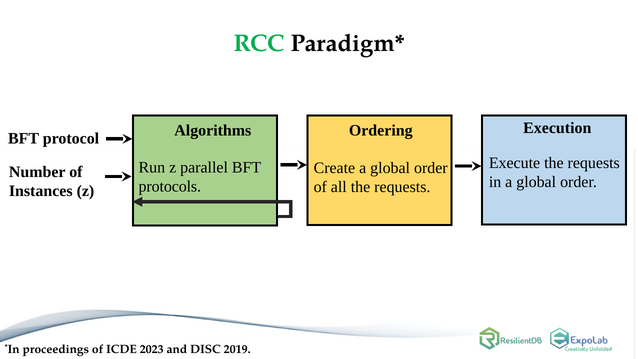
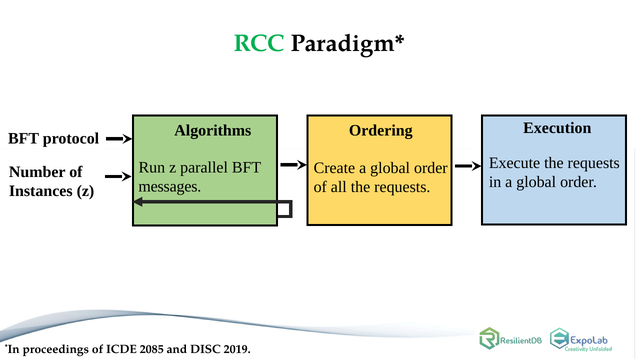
protocols: protocols -> messages
2023: 2023 -> 2085
